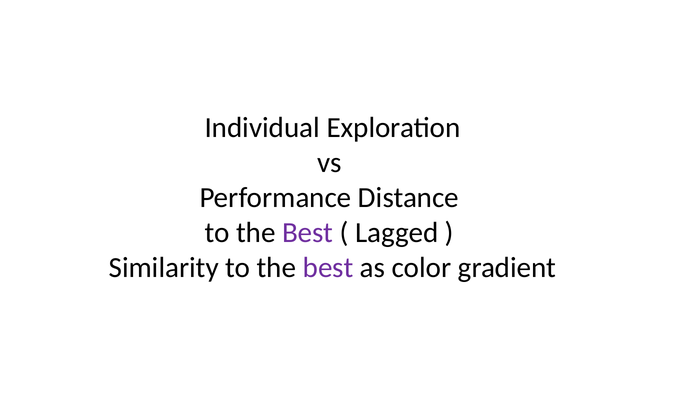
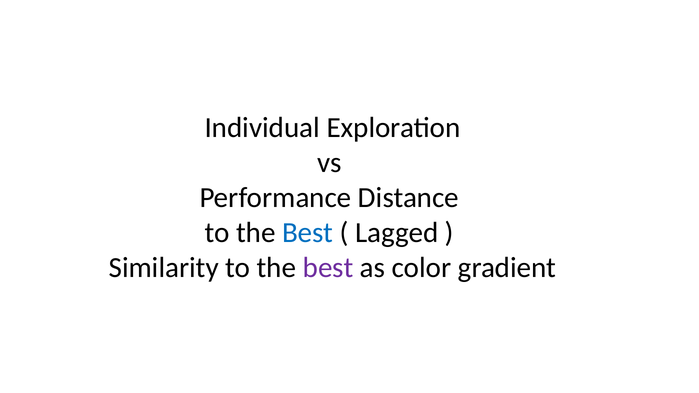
Best at (308, 233) colour: purple -> blue
